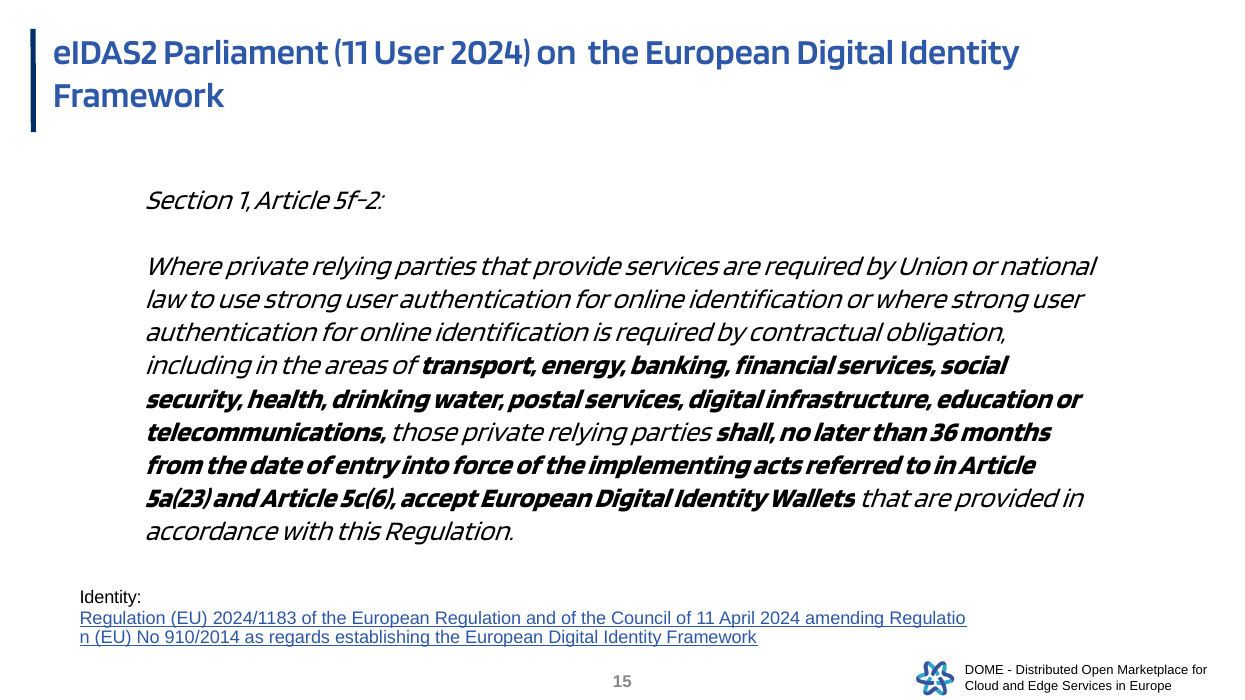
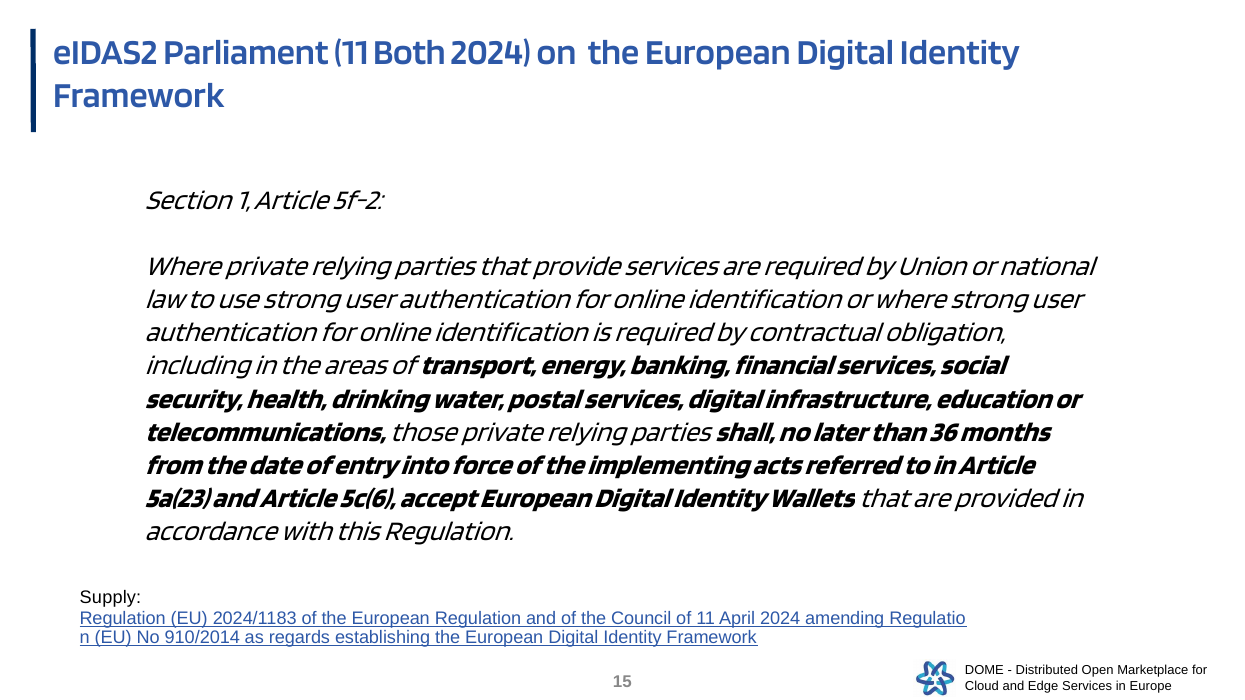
11 User: User -> Both
Identity at (111, 597): Identity -> Supply
